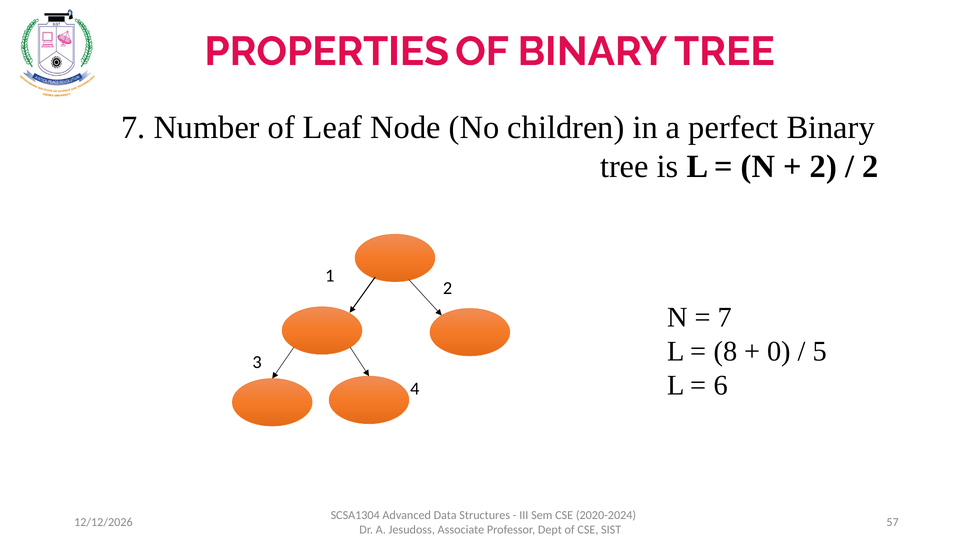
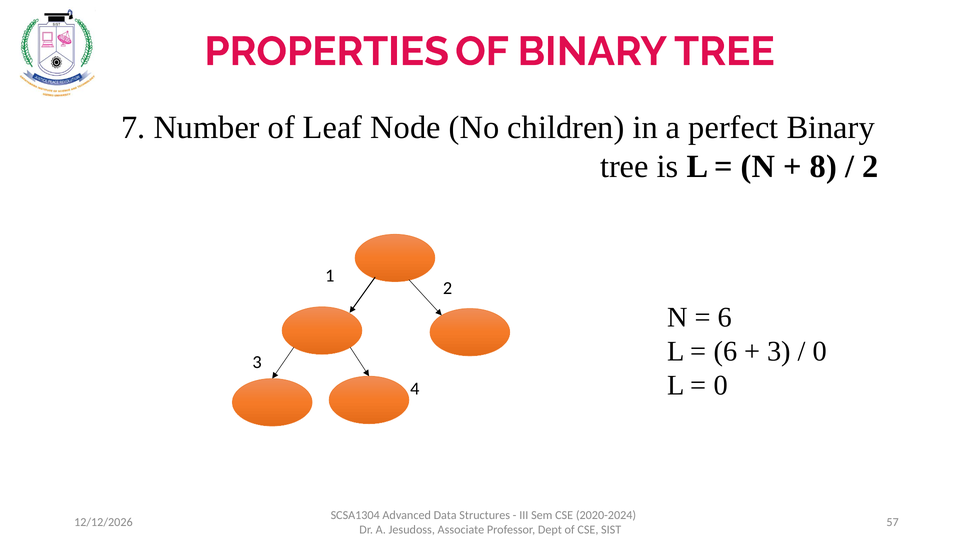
2 at (823, 167): 2 -> 8
7 at (725, 317): 7 -> 6
8 at (725, 351): 8 -> 6
0 at (779, 351): 0 -> 3
5 at (820, 351): 5 -> 0
6 at (721, 386): 6 -> 0
